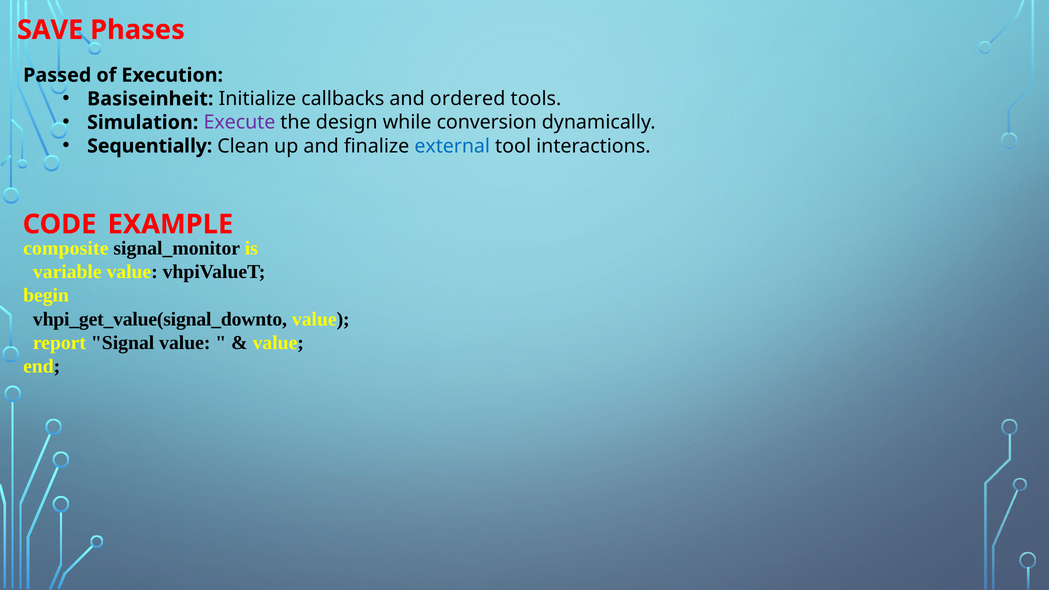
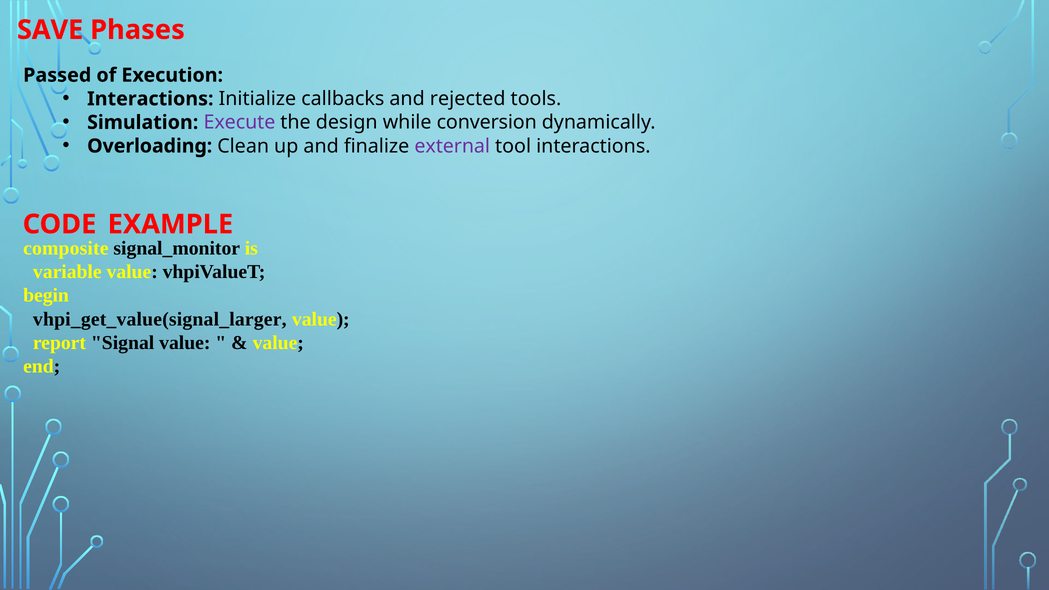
Basiseinheit at (150, 99): Basiseinheit -> Interactions
ordered: ordered -> rejected
Sequentially: Sequentially -> Overloading
external colour: blue -> purple
vhpi_get_value(signal_downto: vhpi_get_value(signal_downto -> vhpi_get_value(signal_larger
